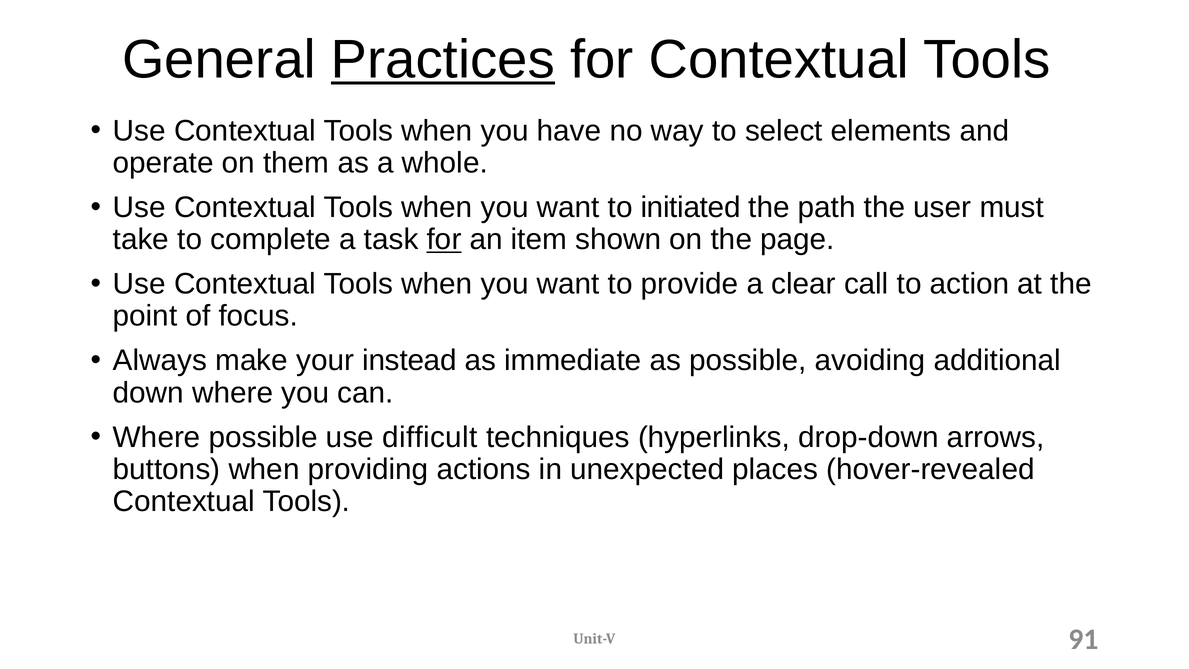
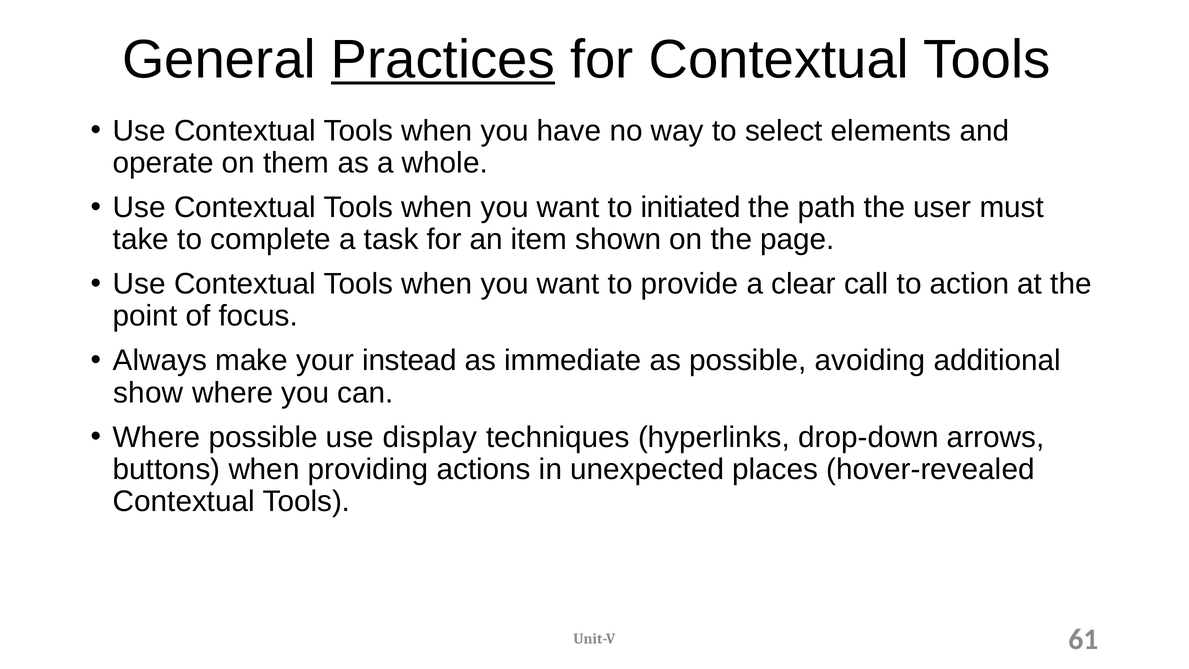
for at (444, 239) underline: present -> none
down: down -> show
difficult: difficult -> display
91: 91 -> 61
